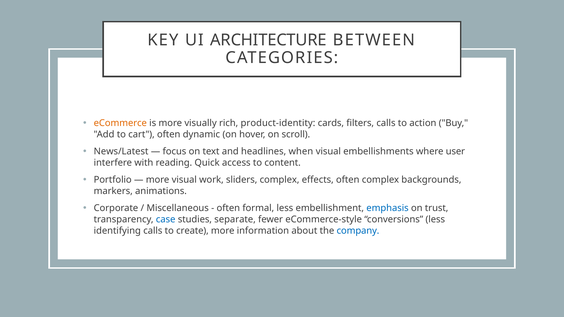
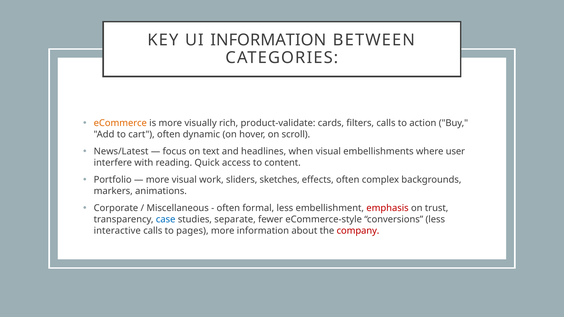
UI ARCHITECTURE: ARCHITECTURE -> INFORMATION
product-identity: product-identity -> product-validate
sliders complex: complex -> sketches
emphasis colour: blue -> red
identifying: identifying -> interactive
create: create -> pages
company colour: blue -> red
